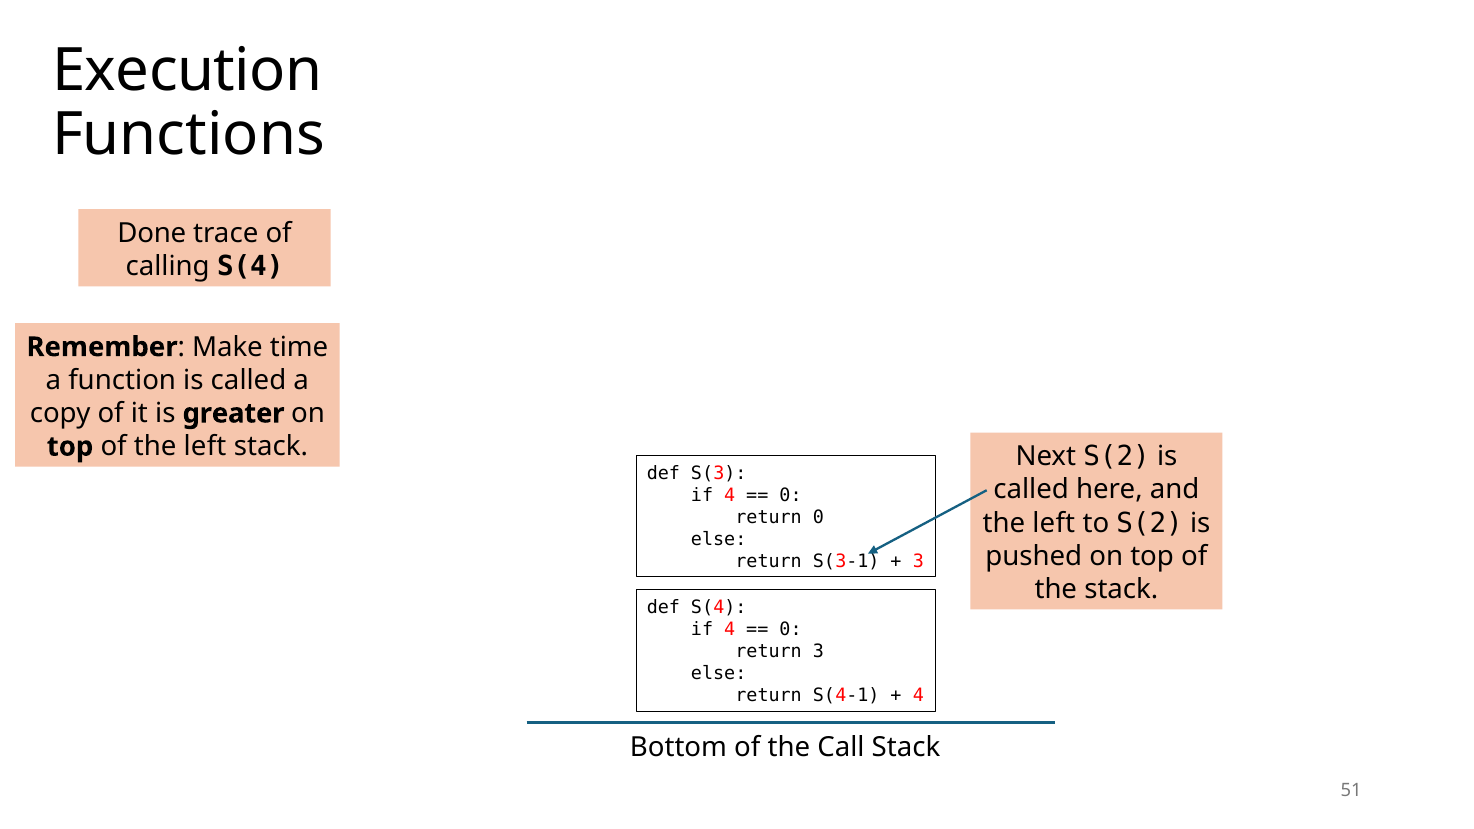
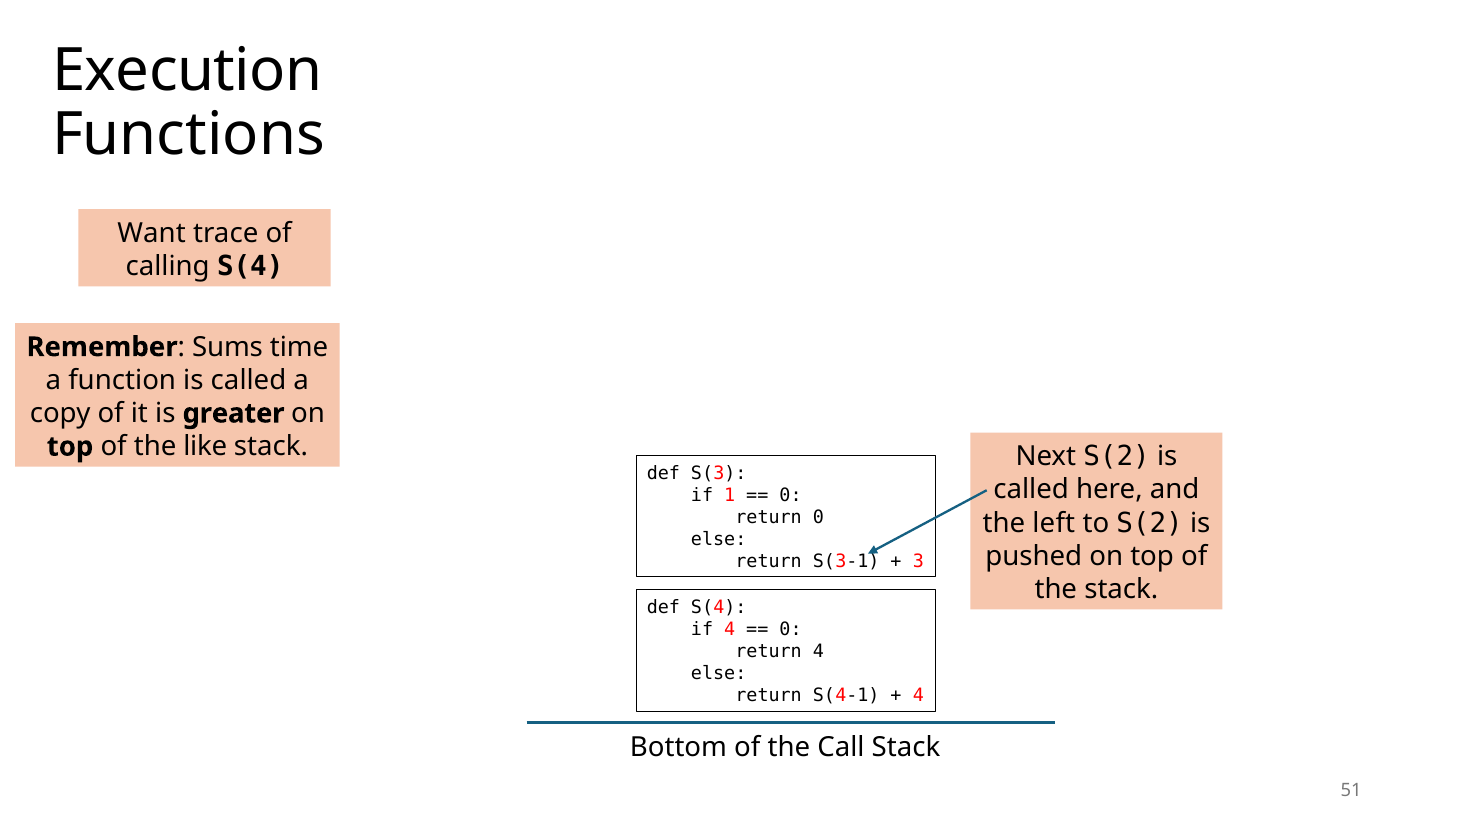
Done: Done -> Want
Make: Make -> Sums
of the left: left -> like
4 at (730, 495): 4 -> 1
return 3: 3 -> 4
